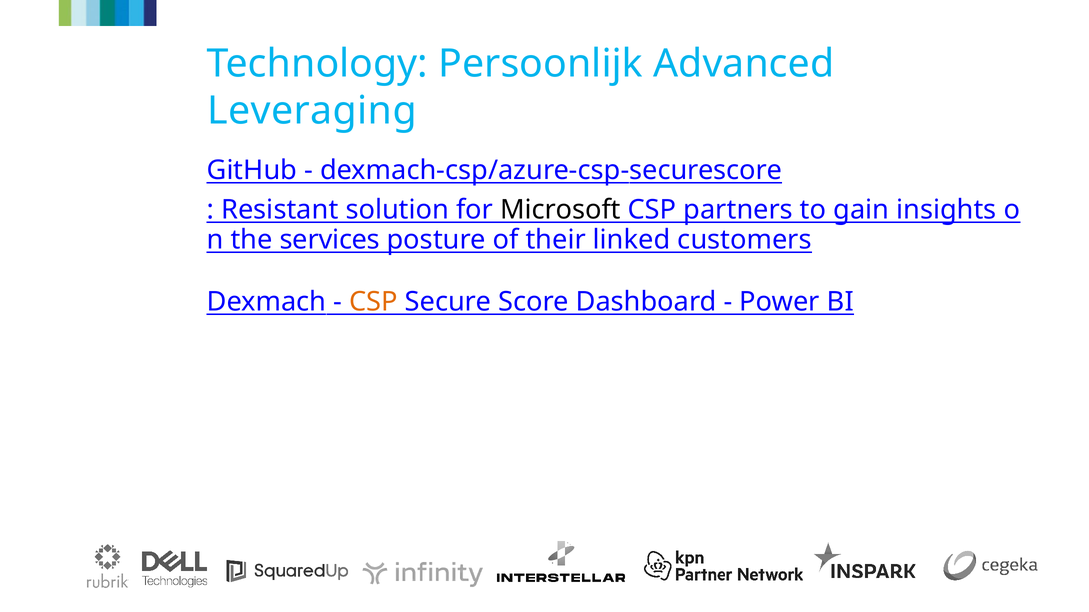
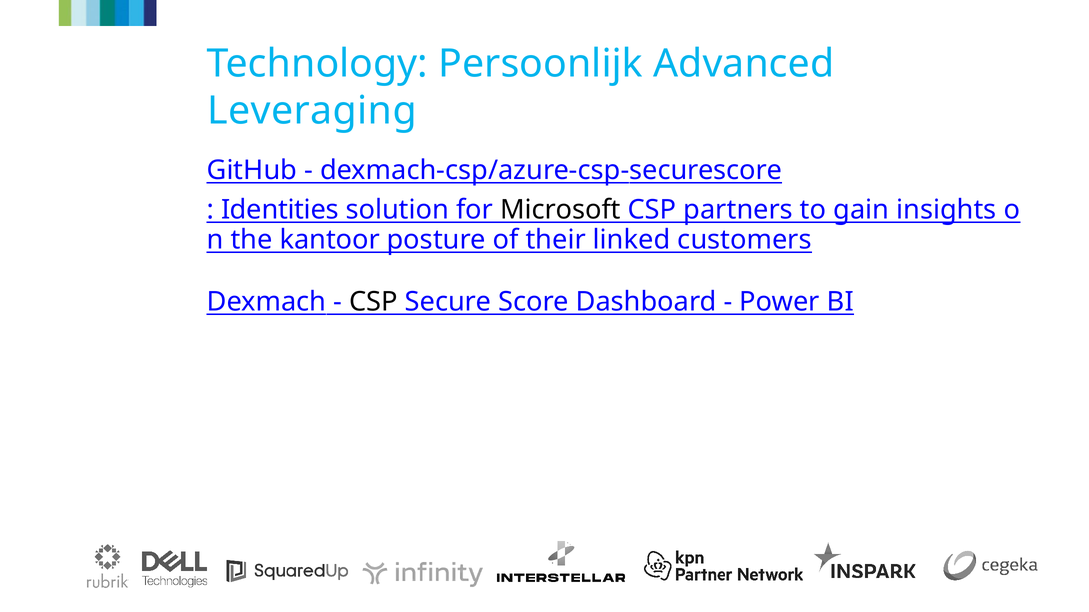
Resistant: Resistant -> Identities
services: services -> kantoor
CSP at (374, 302) colour: orange -> black
